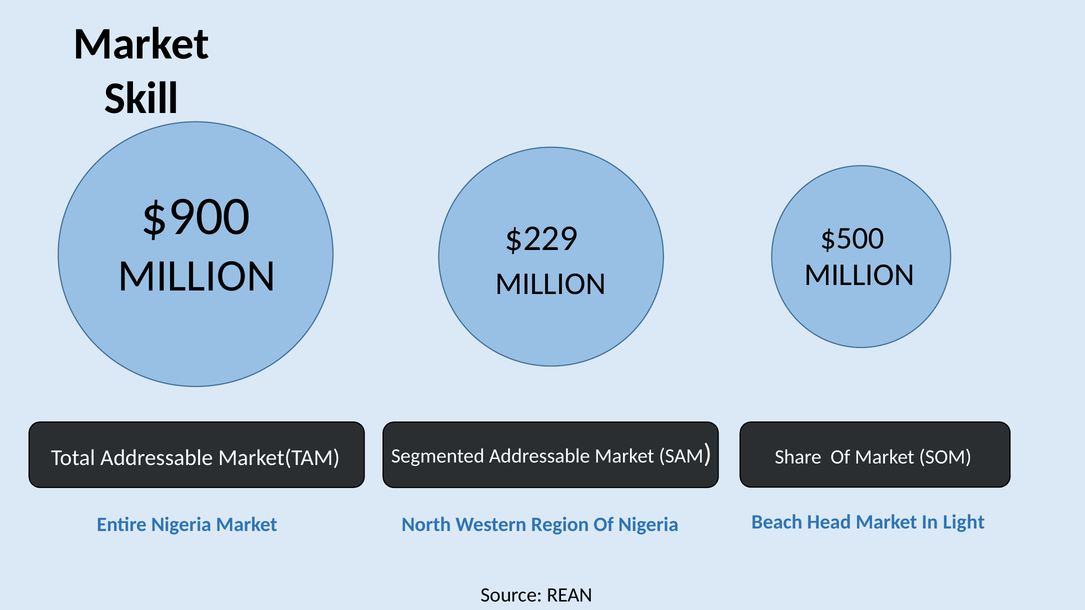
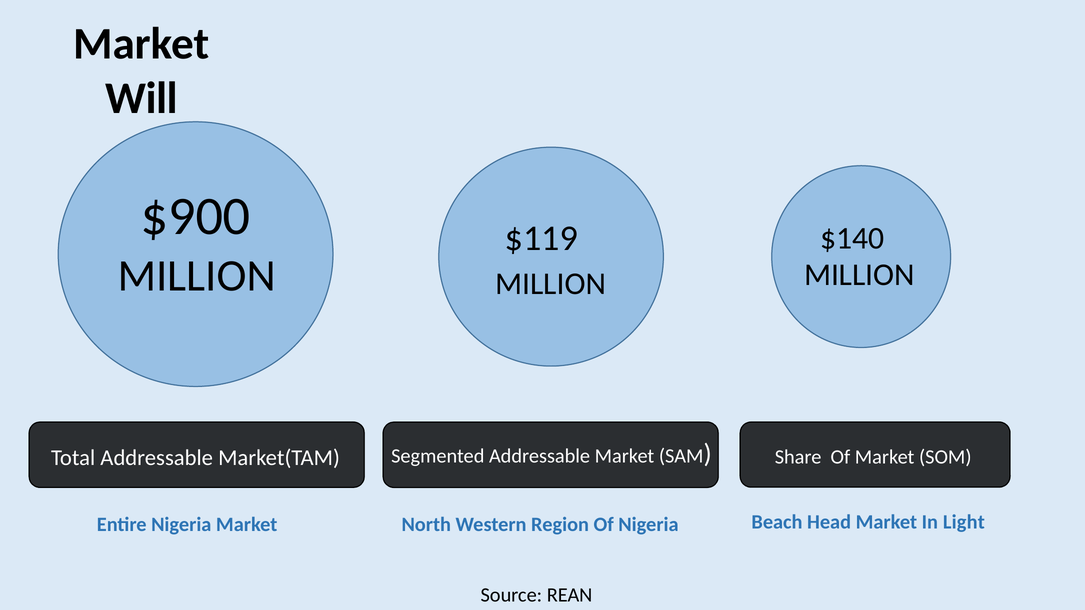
Skill: Skill -> Will
$229: $229 -> $119
$500: $500 -> $140
